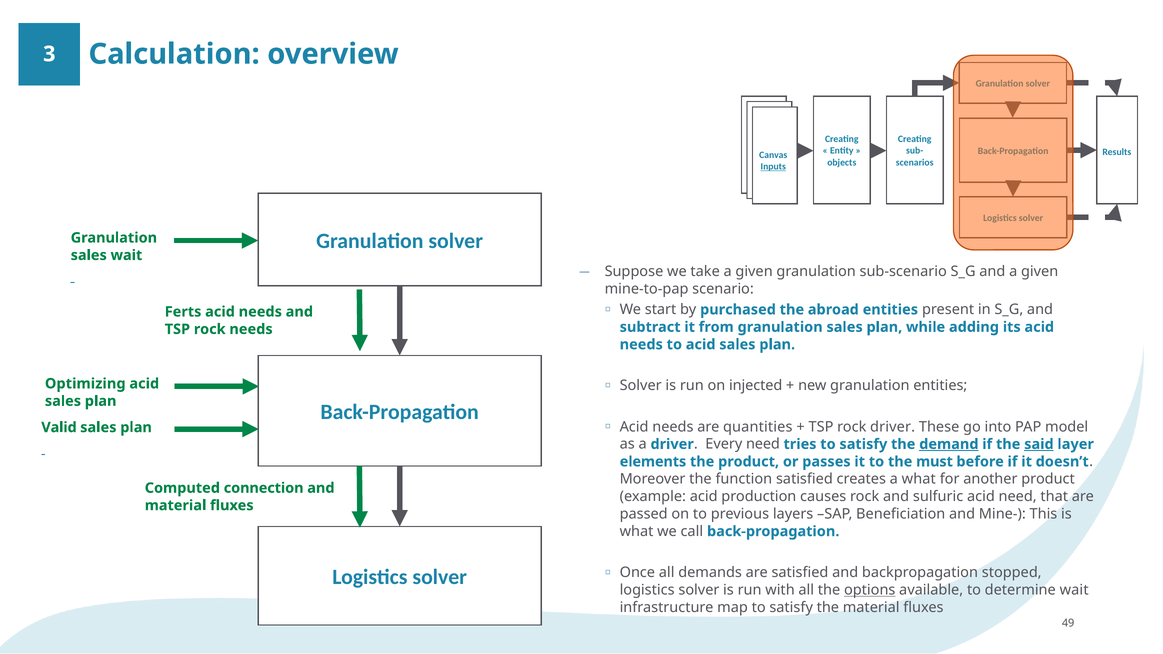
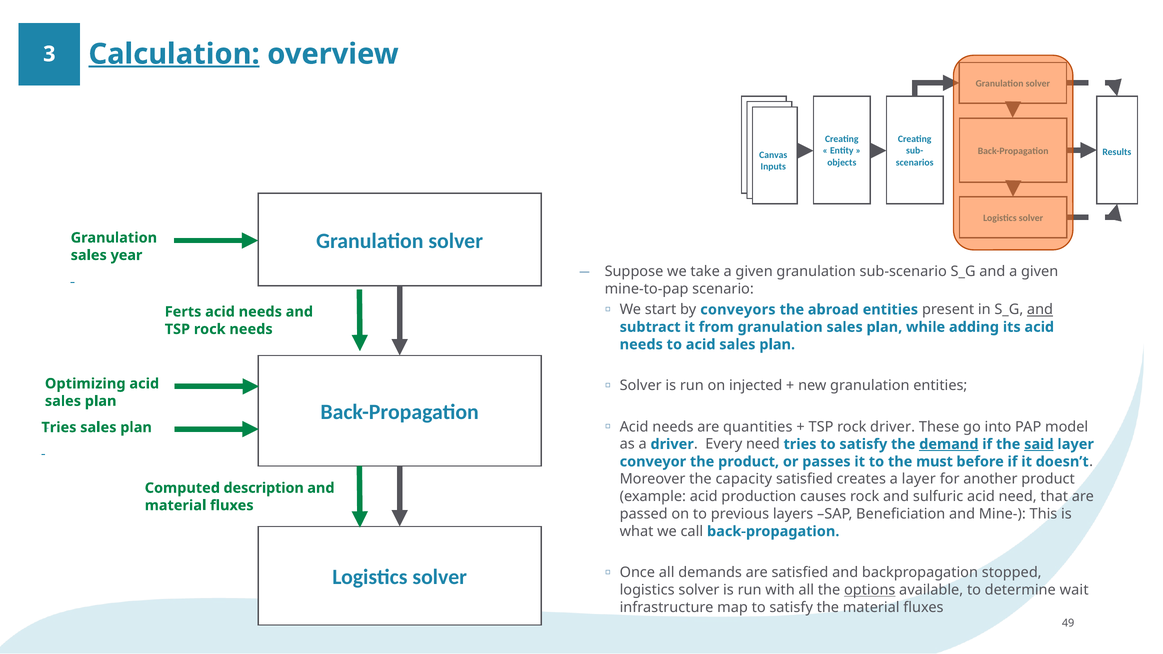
Calculation underline: none -> present
Inputs underline: present -> none
sales wait: wait -> year
purchased: purchased -> conveyors
and at (1040, 310) underline: none -> present
Valid at (59, 428): Valid -> Tries
elements: elements -> conveyor
function: function -> capacity
a what: what -> layer
connection: connection -> description
